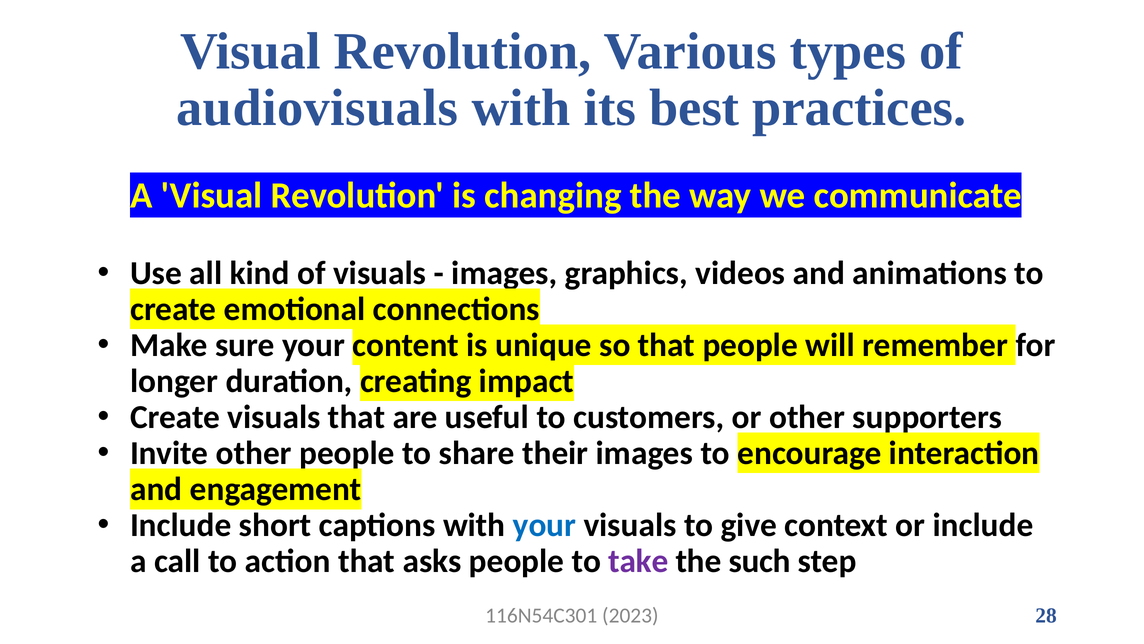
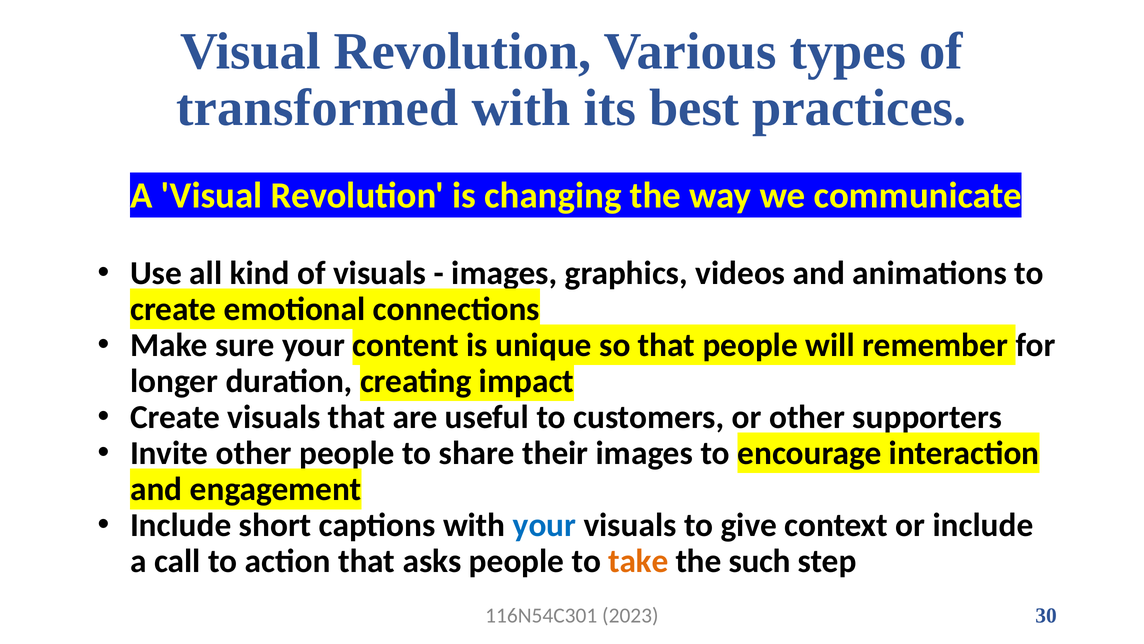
audiovisuals: audiovisuals -> transformed
take colour: purple -> orange
28: 28 -> 30
